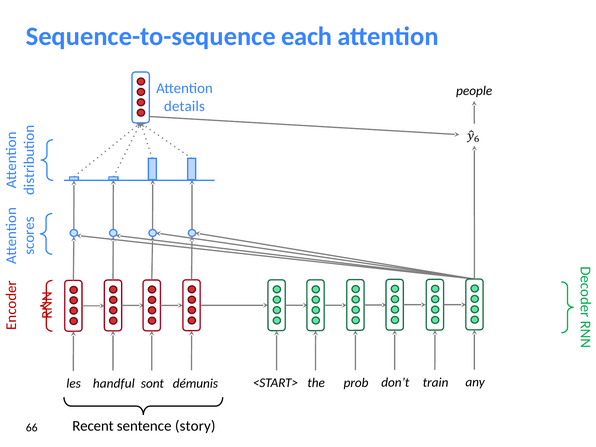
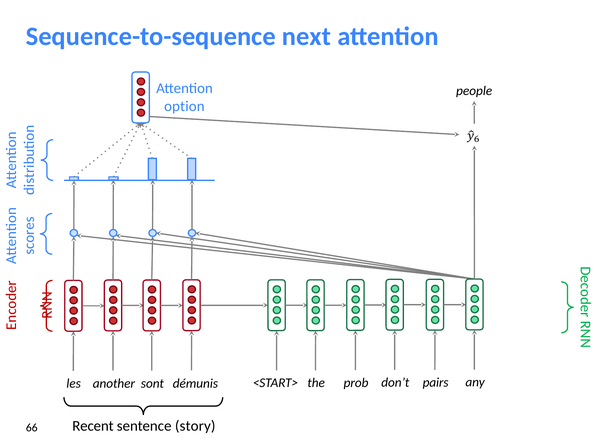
each: each -> next
details: details -> option
train: train -> pairs
handful: handful -> another
